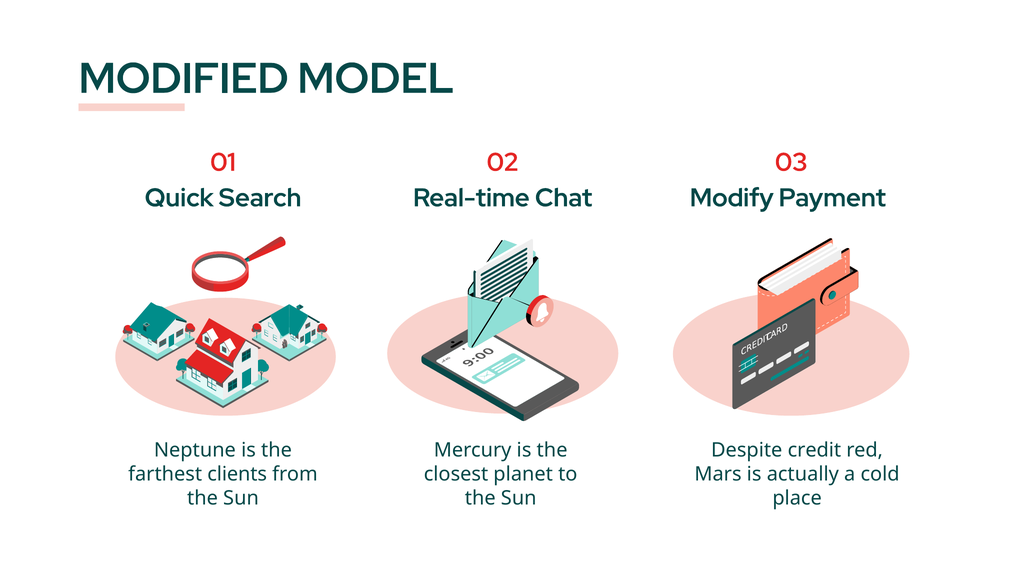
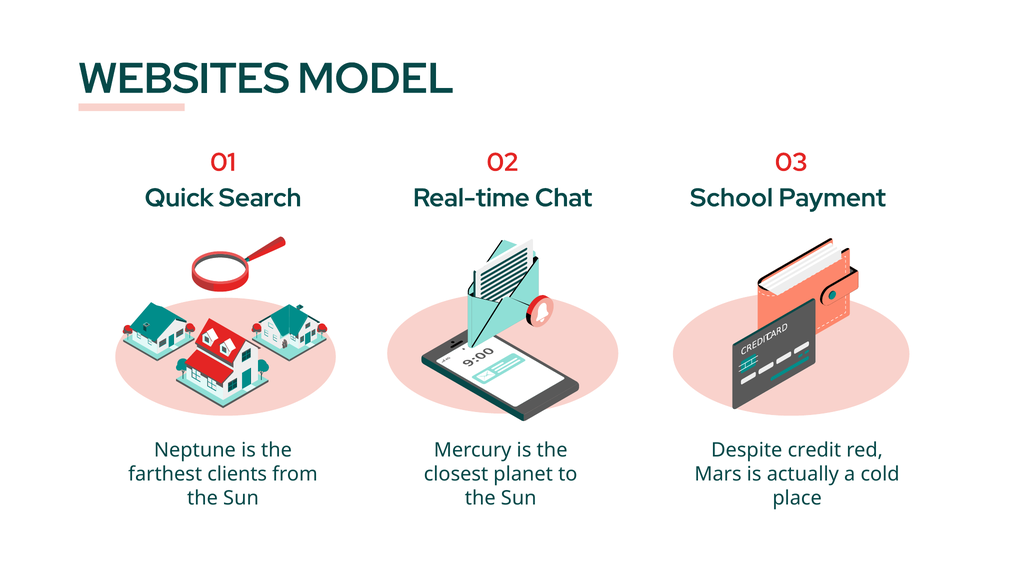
MODIFIED: MODIFIED -> WEBSITES
Modify: Modify -> School
